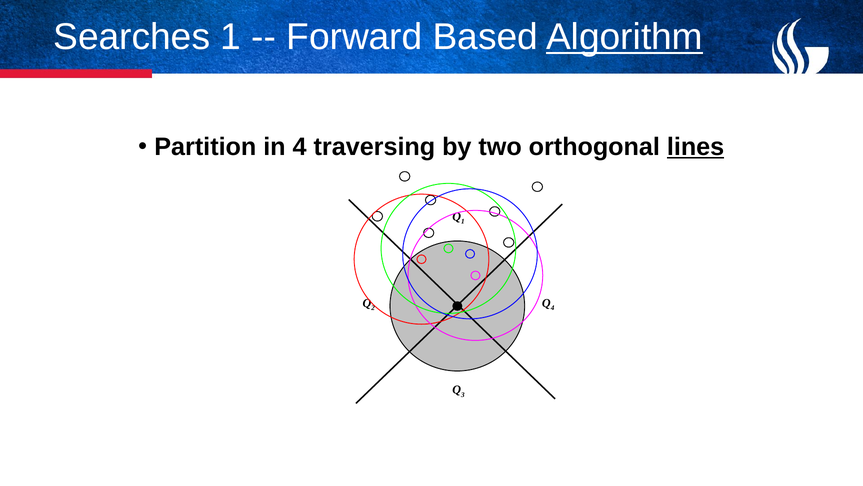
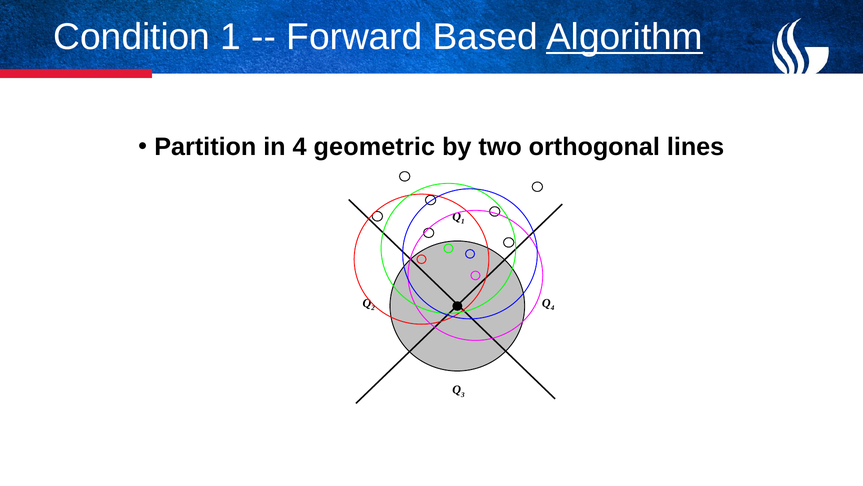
Searches: Searches -> Condition
traversing: traversing -> geometric
lines underline: present -> none
